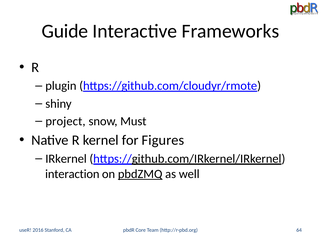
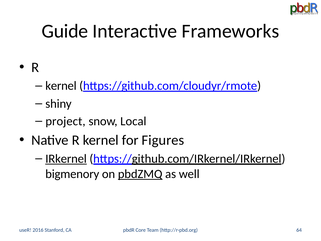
plugin at (61, 86): plugin -> kernel
Must: Must -> Local
IRkernel underline: none -> present
interaction: interaction -> bigmenory
